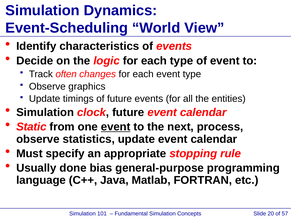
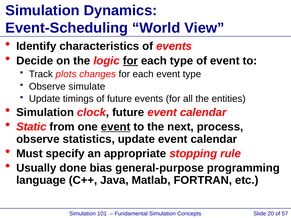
for at (130, 61) underline: none -> present
often: often -> plots
graphics: graphics -> simulate
